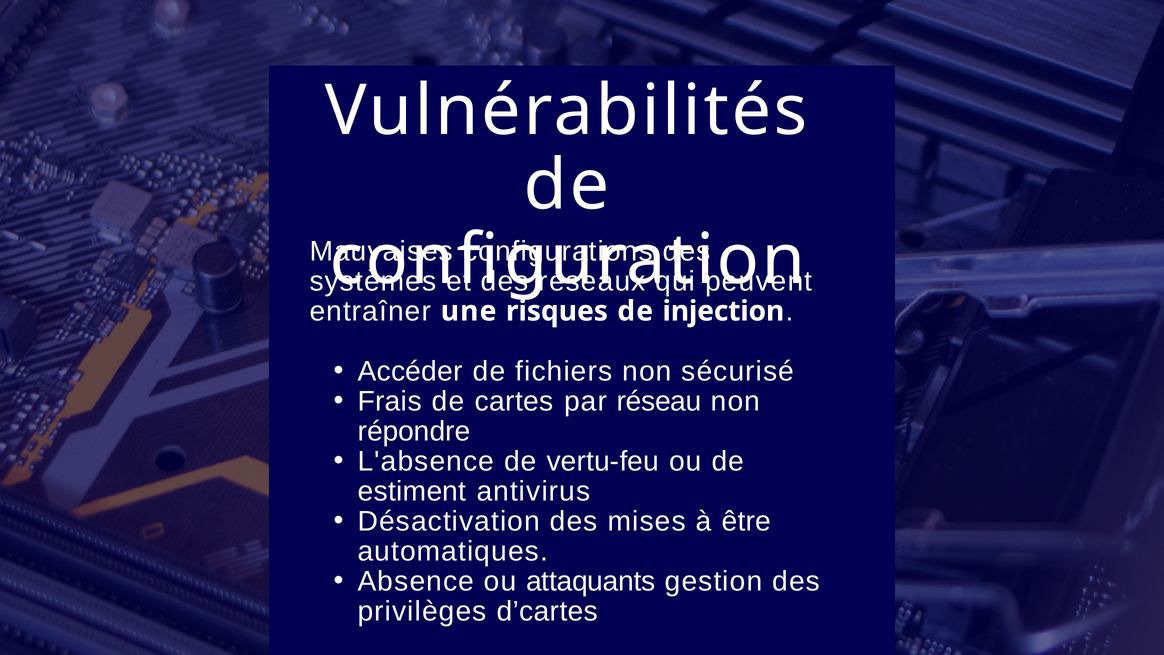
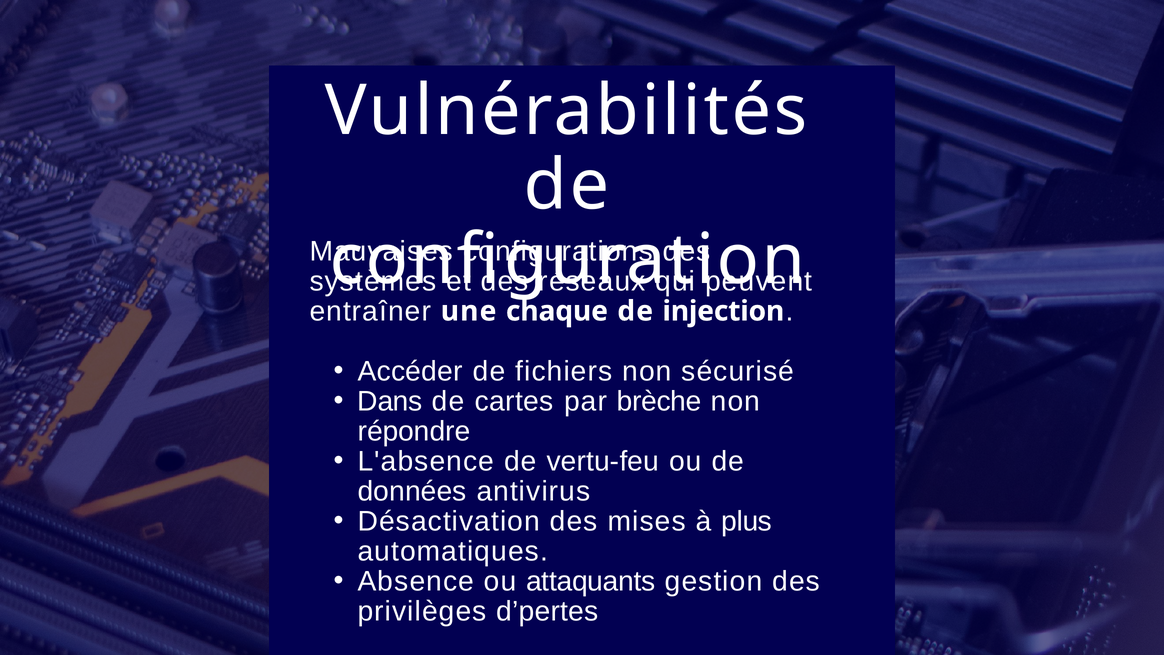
risques: risques -> chaque
Frais: Frais -> Dans
réseau: réseau -> brèche
estiment: estiment -> données
être: être -> plus
d’cartes: d’cartes -> d’pertes
